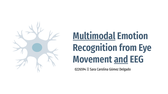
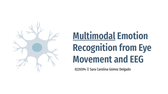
and underline: present -> none
